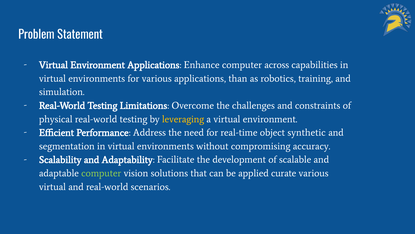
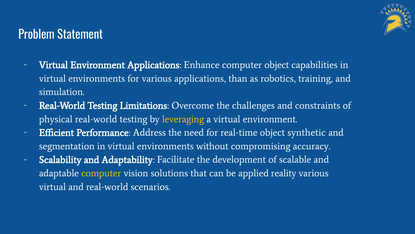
computer across: across -> object
computer at (101, 173) colour: light green -> yellow
curate: curate -> reality
